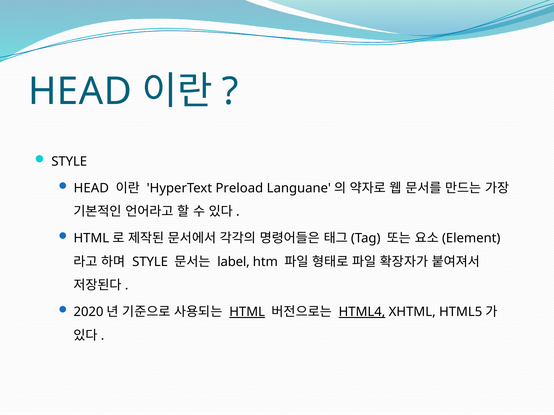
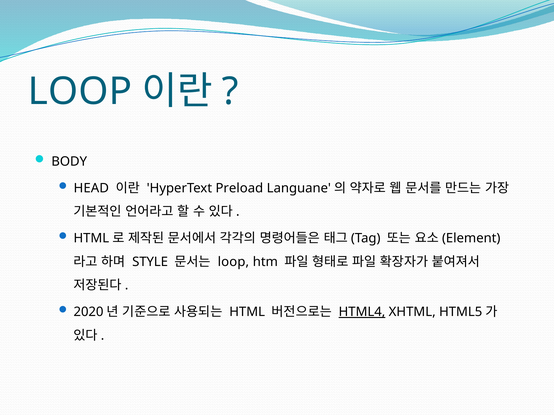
HEAD at (80, 91): HEAD -> LOOP
STYLE at (69, 162): STYLE -> BODY
label at (234, 262): label -> loop
HTML underline: present -> none
